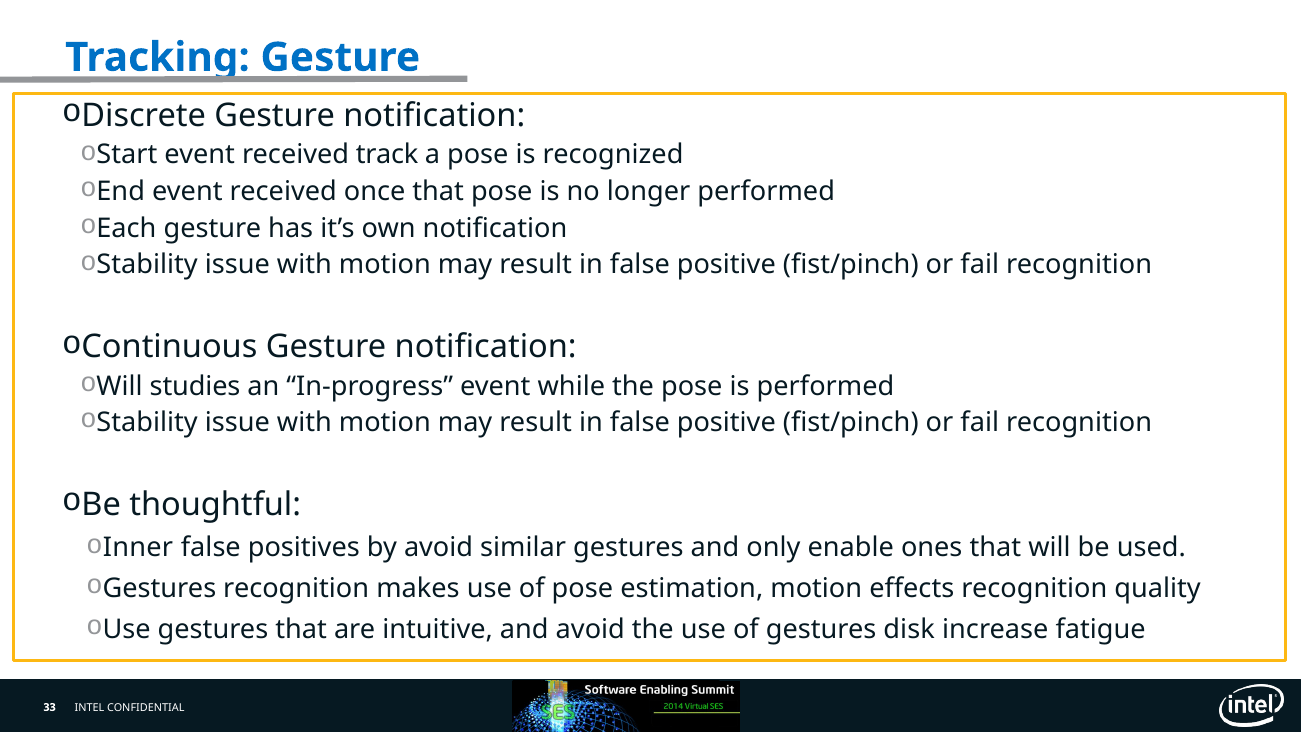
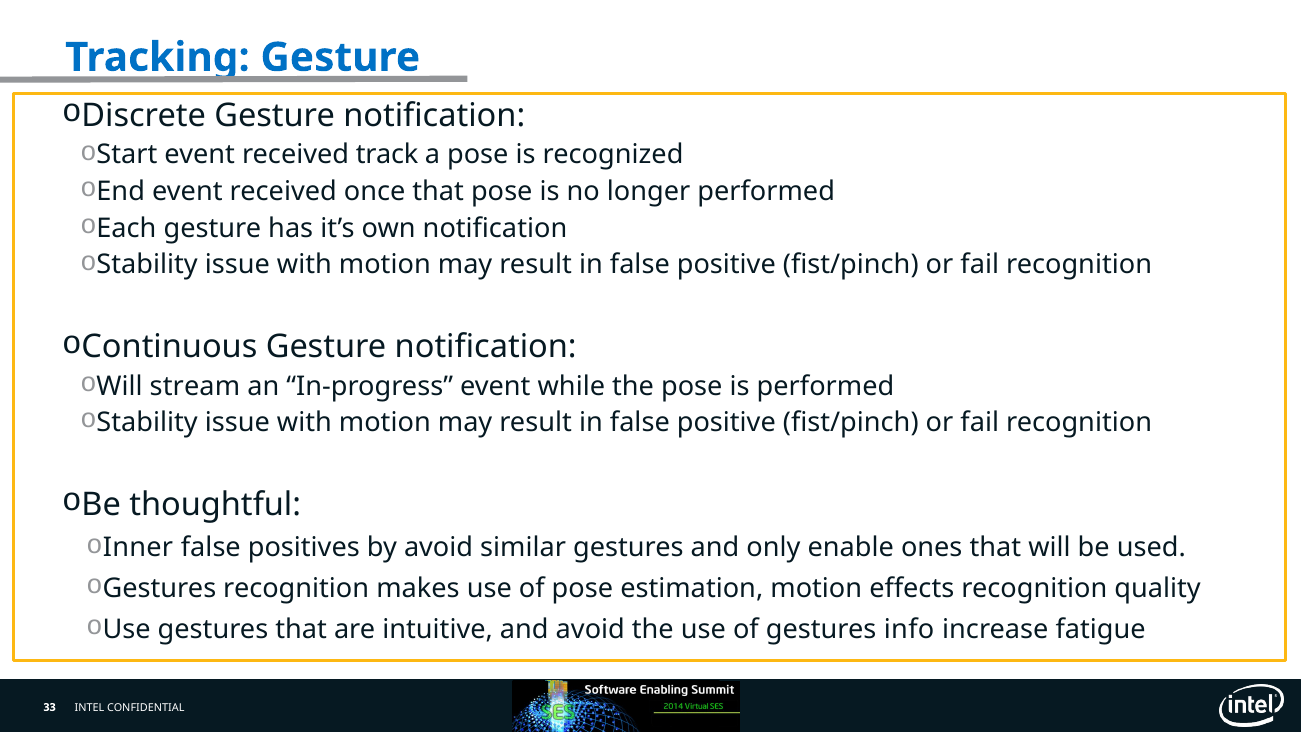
studies: studies -> stream
disk: disk -> info
